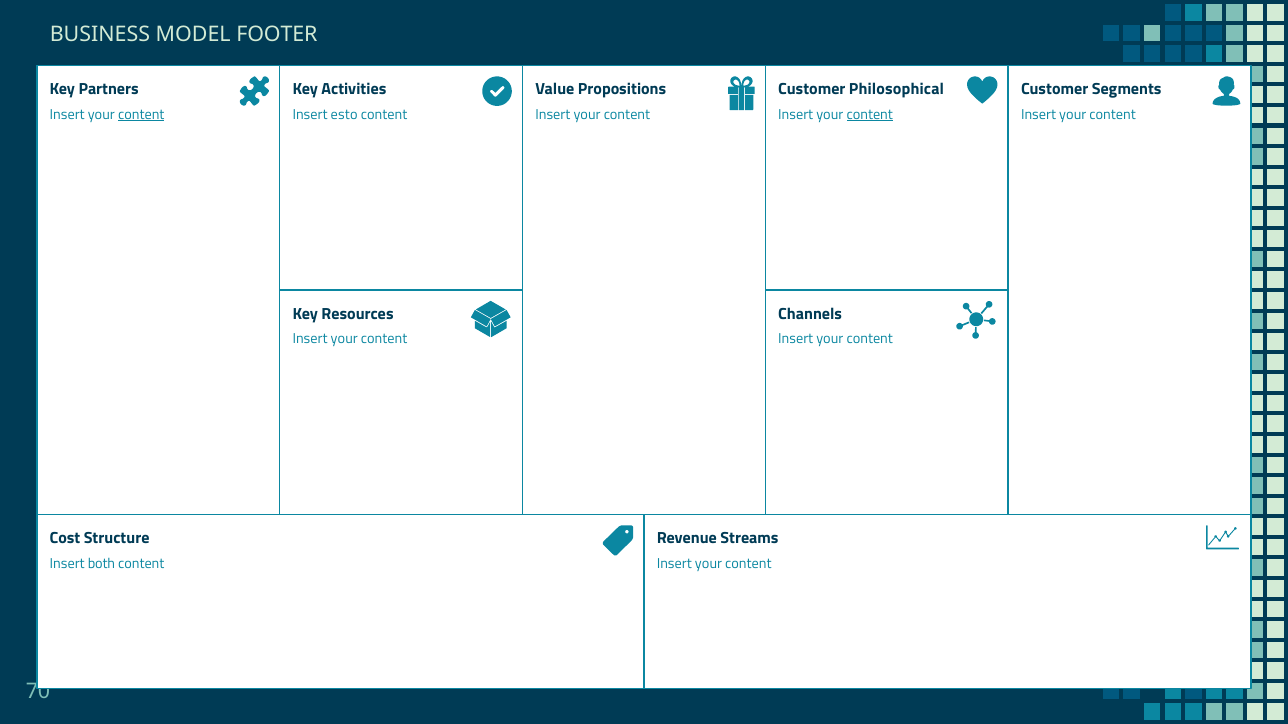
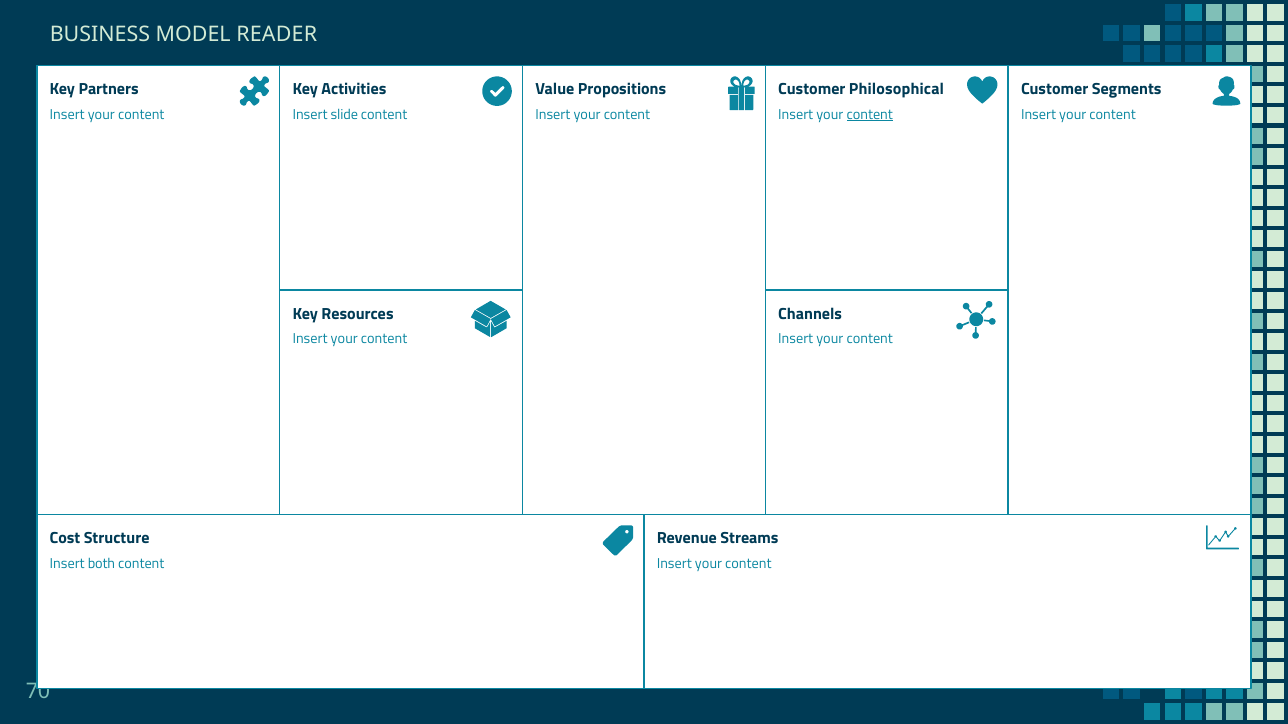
FOOTER: FOOTER -> READER
content at (141, 115) underline: present -> none
esto: esto -> slide
